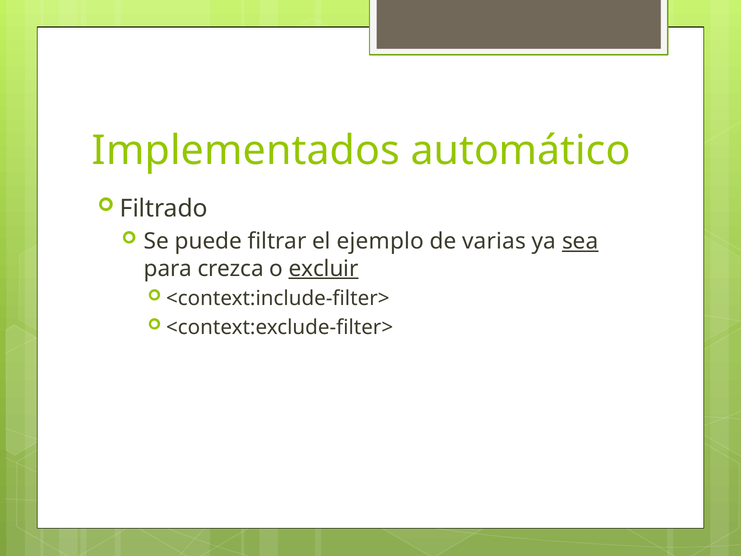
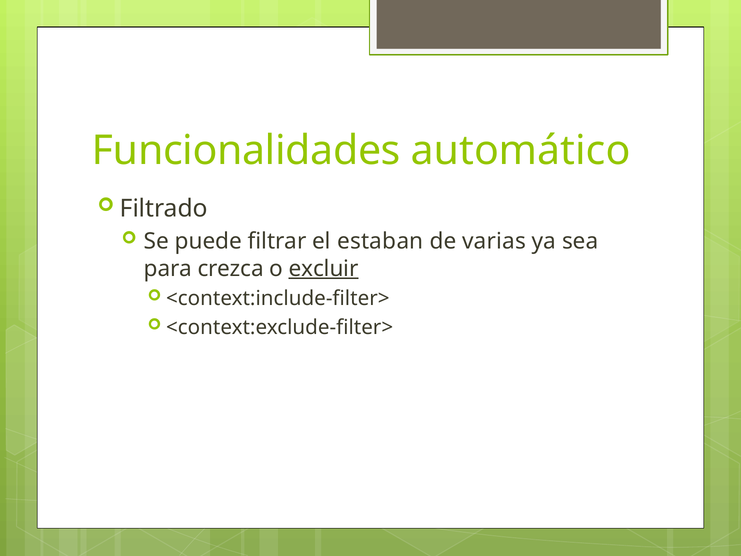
Implementados: Implementados -> Funcionalidades
ejemplo: ejemplo -> estaban
sea underline: present -> none
